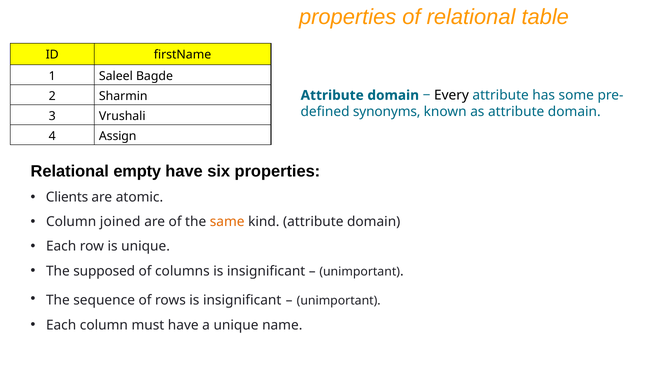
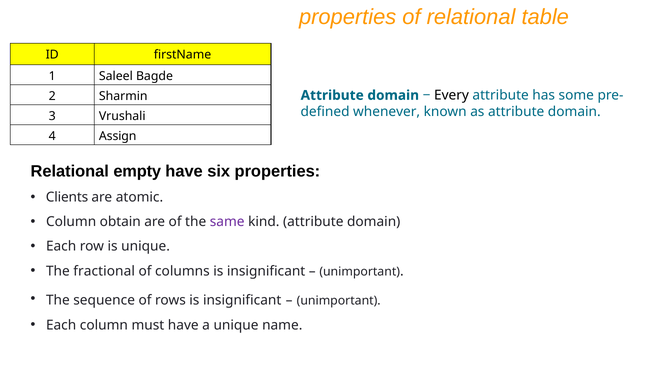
synonyms: synonyms -> whenever
joined: joined -> obtain
same colour: orange -> purple
supposed: supposed -> fractional
